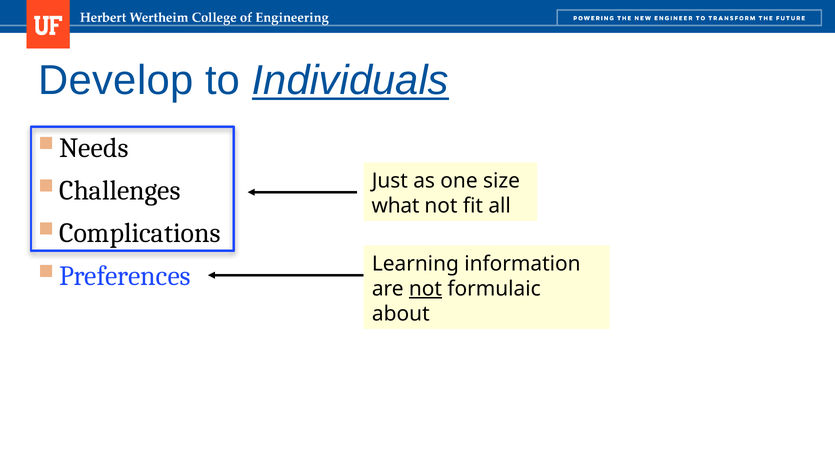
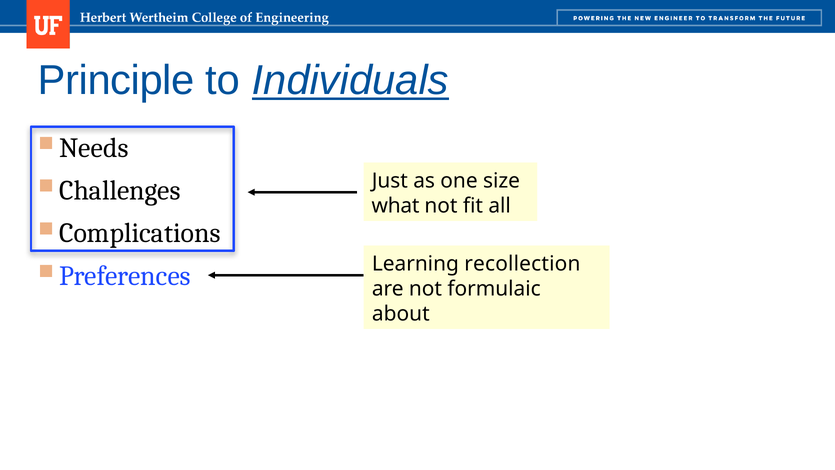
Develop: Develop -> Principle
information: information -> recollection
not at (425, 289) underline: present -> none
